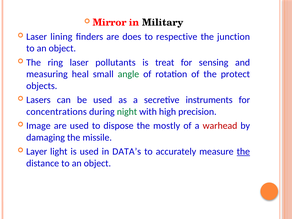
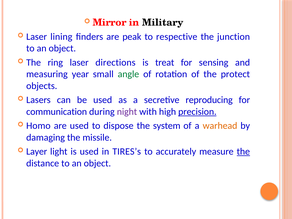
does: does -> peak
pollutants: pollutants -> directions
heal: heal -> year
instruments: instruments -> reproducing
concentrations: concentrations -> communication
night colour: green -> purple
precision underline: none -> present
Image: Image -> Homo
mostly: mostly -> system
warhead colour: red -> orange
DATA’s: DATA’s -> TIRES’s
